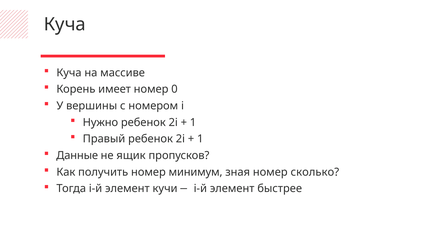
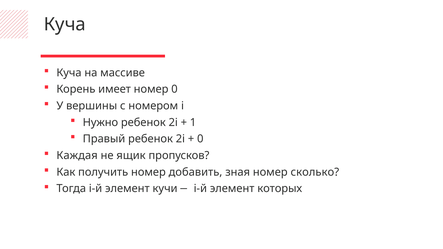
1 at (200, 139): 1 -> 0
Данные: Данные -> Каждая
минимум: минимум -> добавить
быстрее: быстрее -> которых
